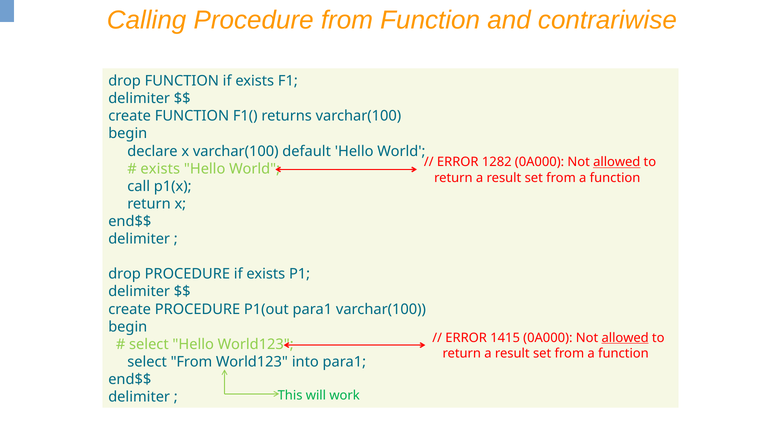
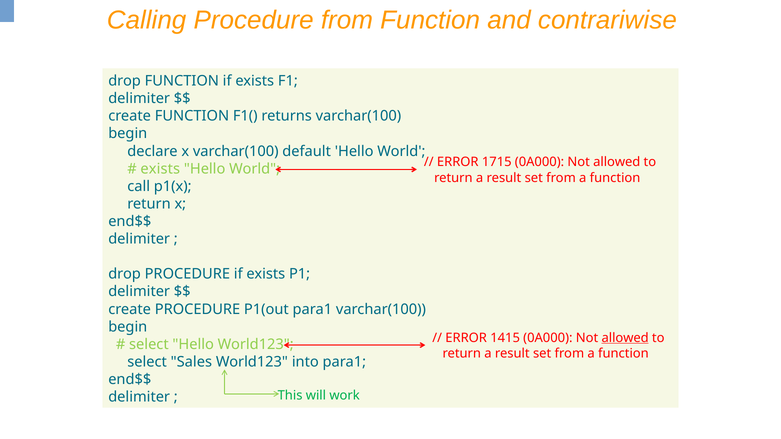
1282: 1282 -> 1715
allowed at (617, 162) underline: present -> none
select From: From -> Sales
